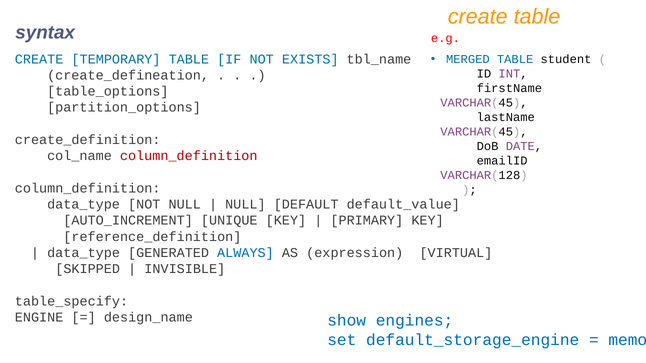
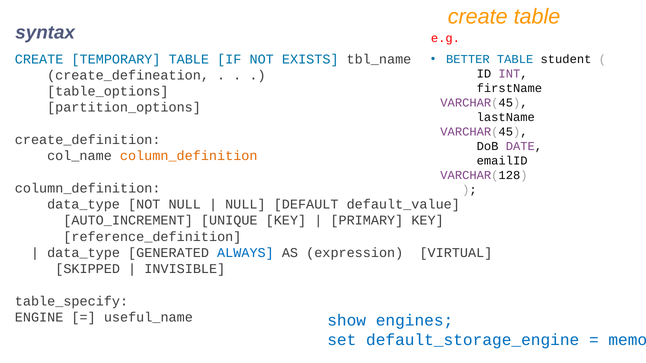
MERGED: MERGED -> BETTER
column_definition at (189, 156) colour: red -> orange
design_name: design_name -> useful_name
